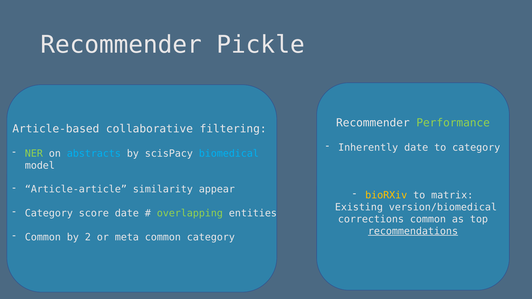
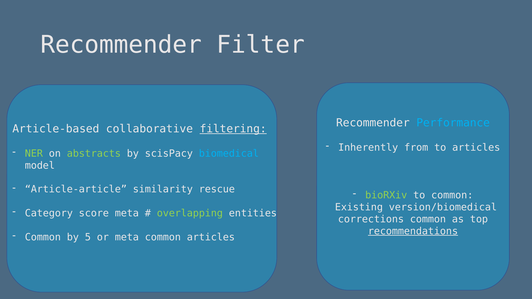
Pickle: Pickle -> Filter
Performance colour: light green -> light blue
filtering underline: none -> present
Inherently date: date -> from
to category: category -> articles
abstracts colour: light blue -> light green
appear: appear -> rescue
bioRXiv colour: yellow -> light green
to matrix: matrix -> common
score date: date -> meta
2: 2 -> 5
common category: category -> articles
